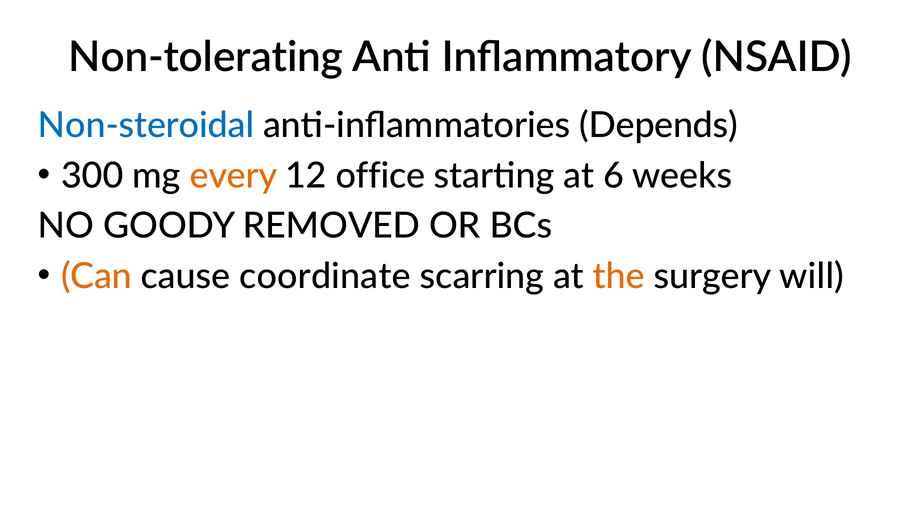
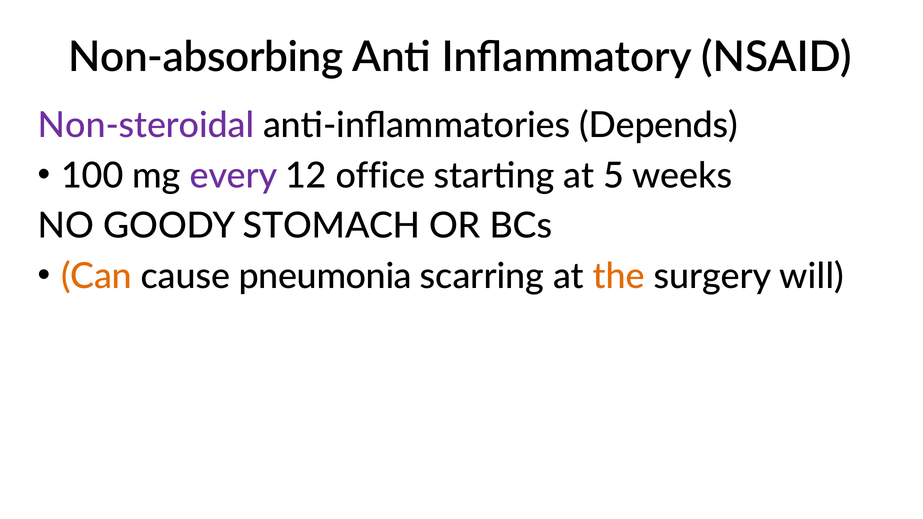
Non-tolerating: Non-tolerating -> Non-absorbing
Non-steroidal colour: blue -> purple
300: 300 -> 100
every colour: orange -> purple
6: 6 -> 5
REMOVED: REMOVED -> STOMACH
coordinate: coordinate -> pneumonia
